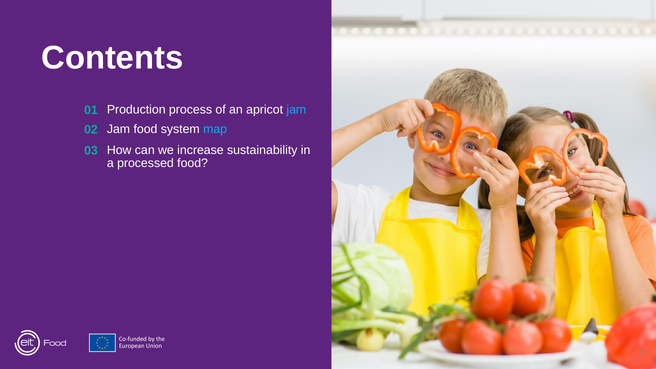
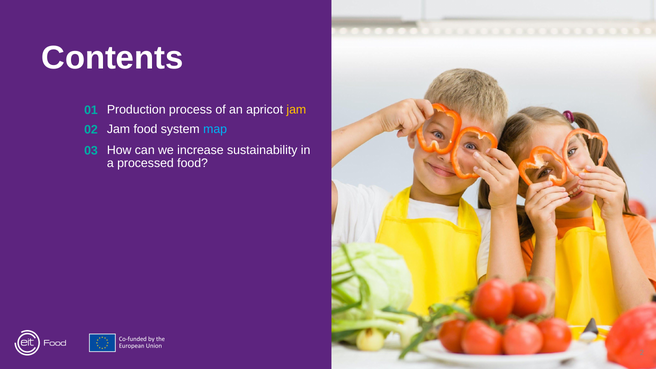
jam at (296, 110) colour: light blue -> yellow
